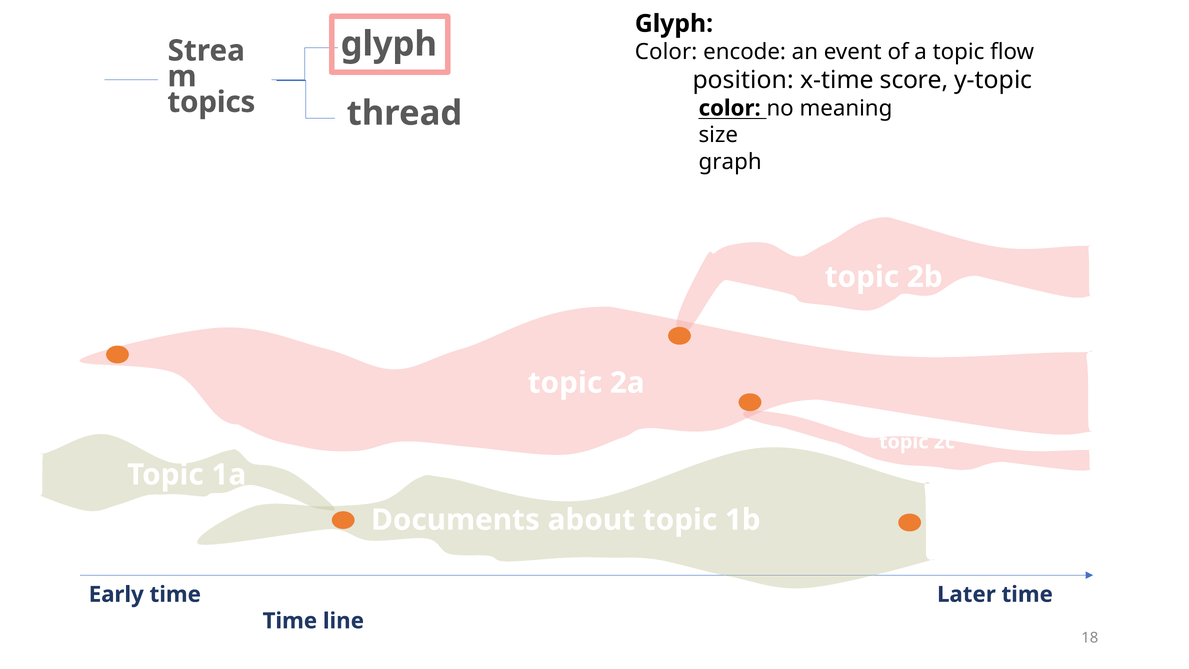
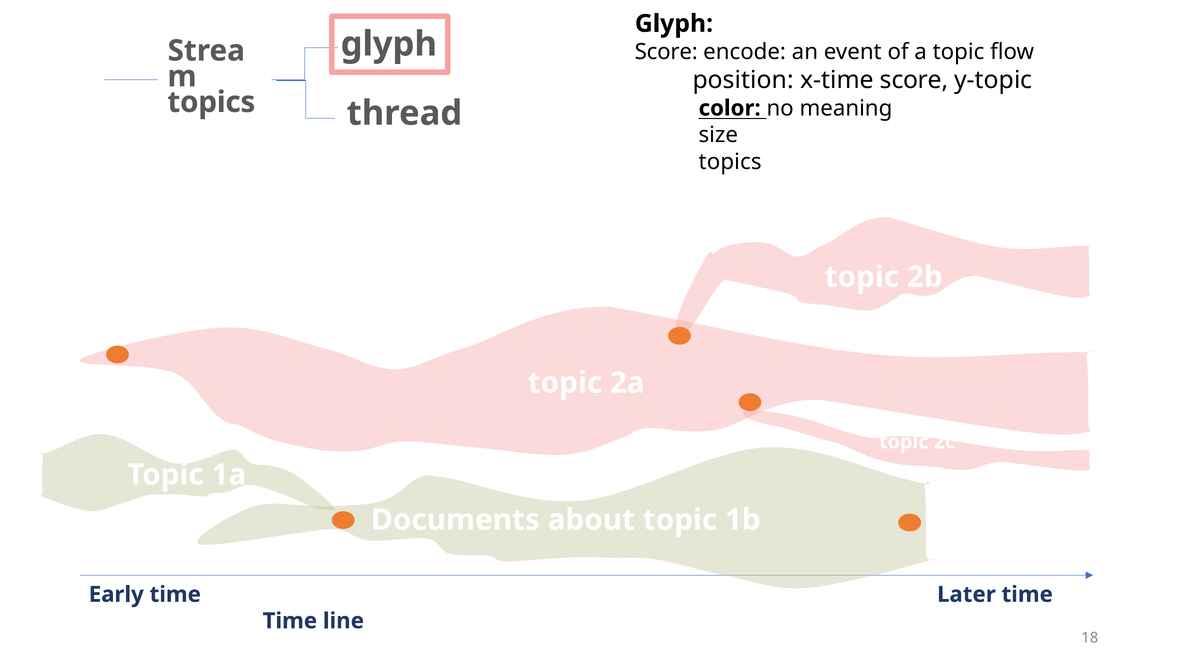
Color at (666, 52): Color -> Score
graph at (730, 162): graph -> topics
